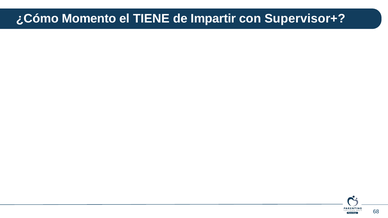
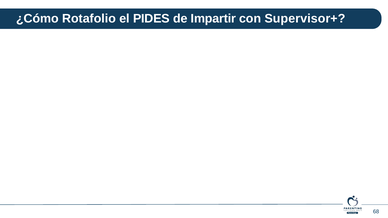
Momento: Momento -> Rotafolio
TIENE: TIENE -> PIDES
